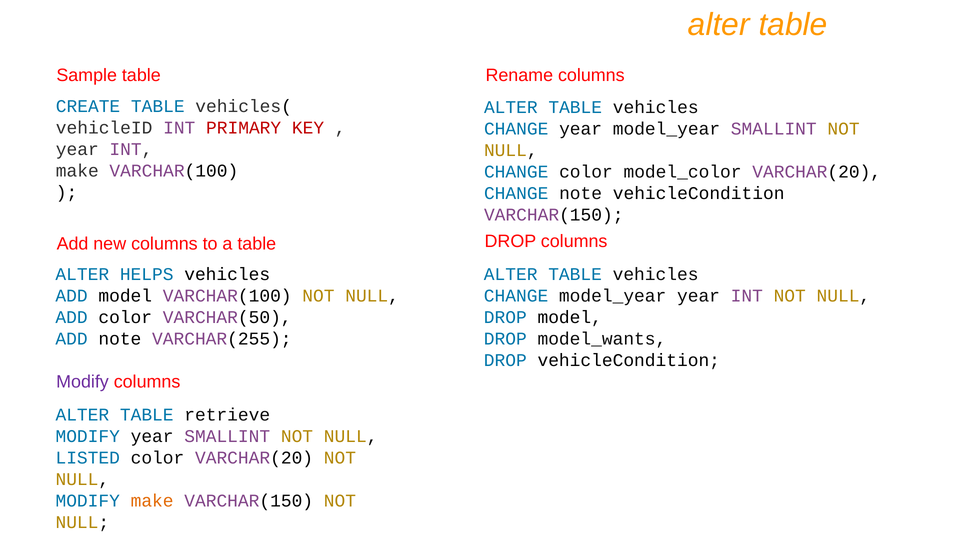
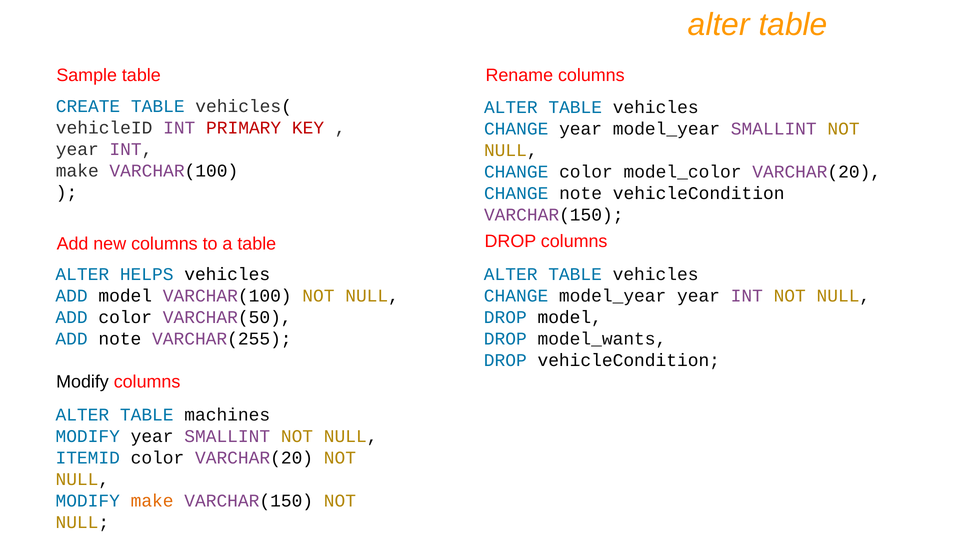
Modify at (83, 381) colour: purple -> black
retrieve: retrieve -> machines
LISTED: LISTED -> ITEMID
